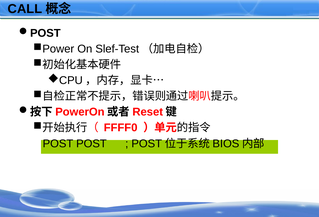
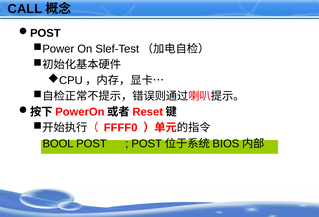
POST at (58, 144): POST -> BOOL
